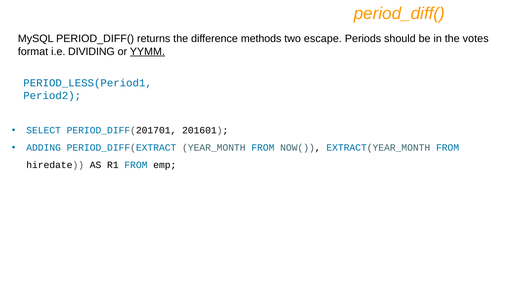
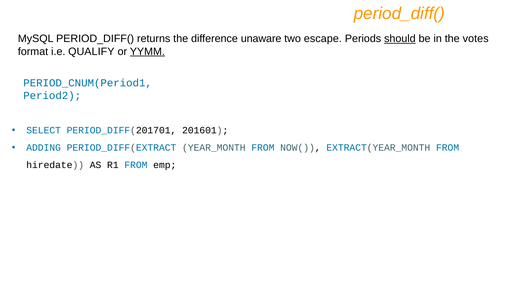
methods: methods -> unaware
should underline: none -> present
DIVIDING: DIVIDING -> QUALIFY
PERIOD_LESS(Period1: PERIOD_LESS(Period1 -> PERIOD_CNUM(Period1
